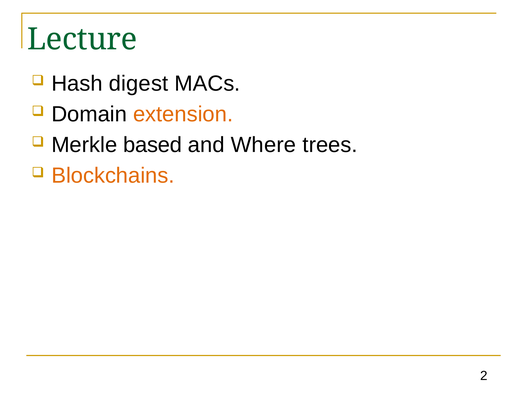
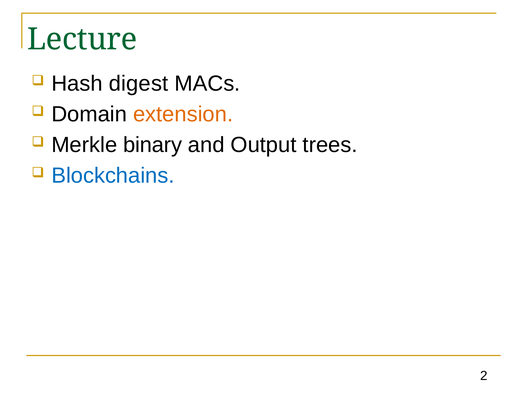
based: based -> binary
Where: Where -> Output
Blockchains colour: orange -> blue
